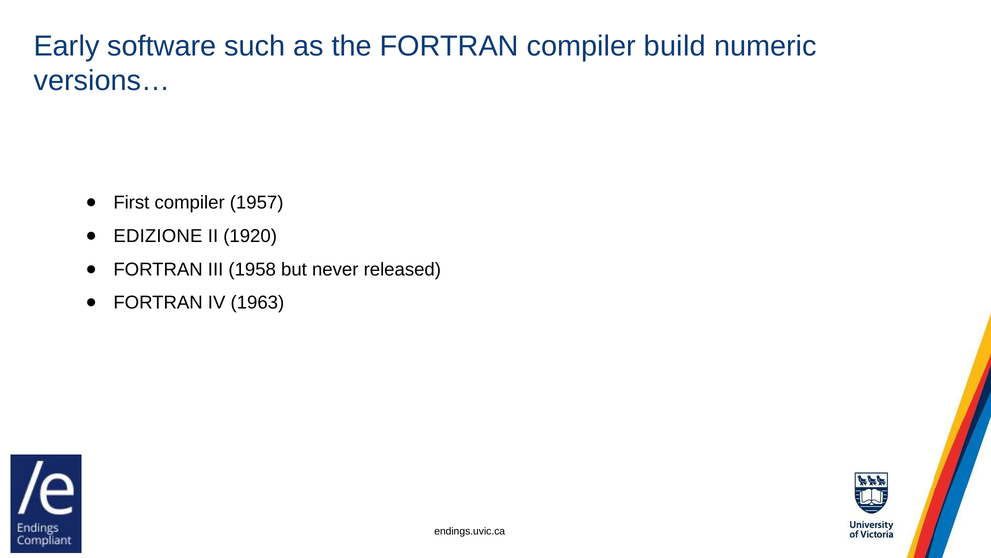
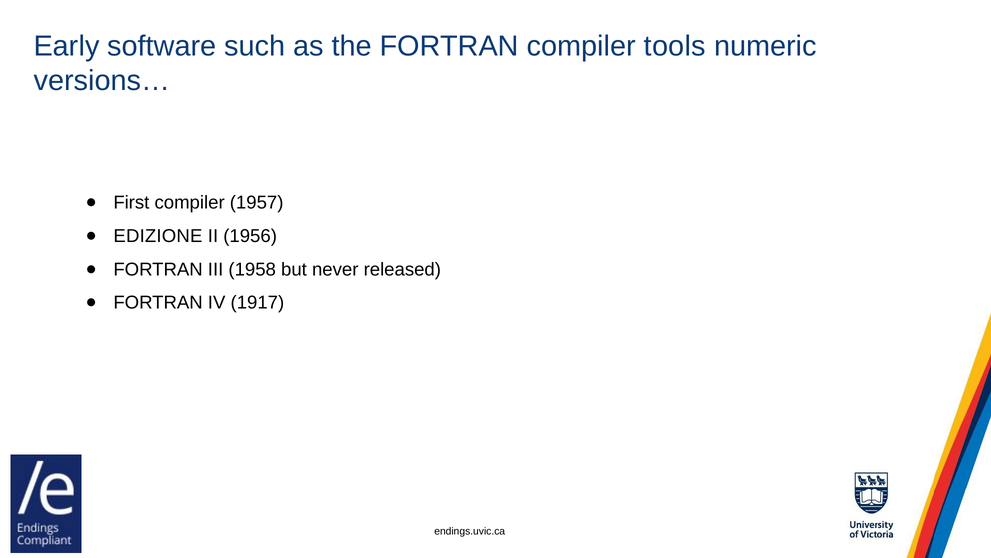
build: build -> tools
1920: 1920 -> 1956
1963: 1963 -> 1917
